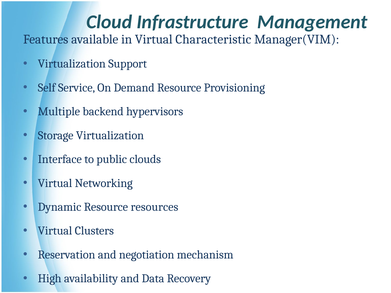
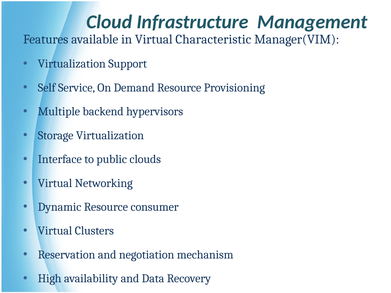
resources: resources -> consumer
